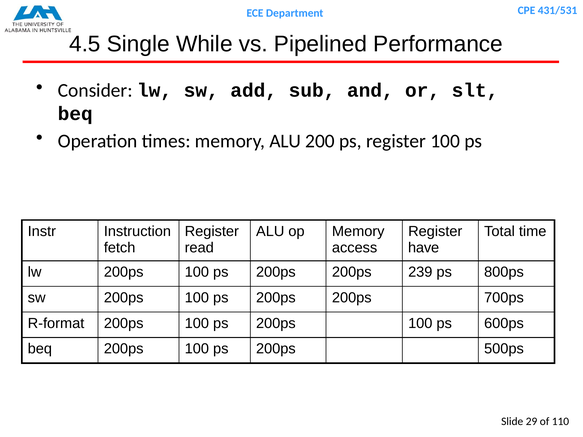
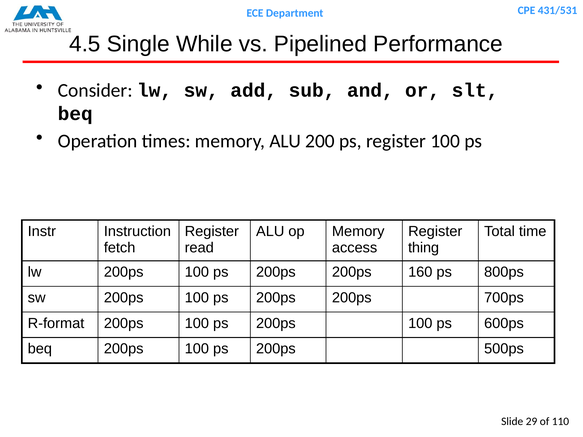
have: have -> thing
239: 239 -> 160
